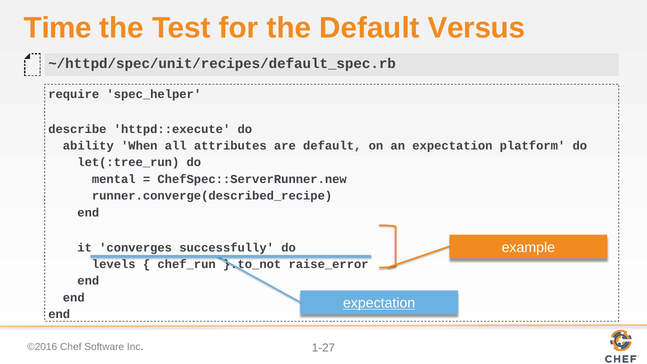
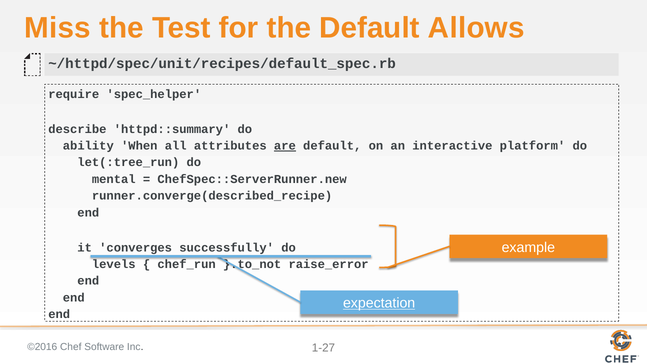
Time: Time -> Miss
Versus: Versus -> Allows
httpd::execute: httpd::execute -> httpd::summary
are underline: none -> present
an expectation: expectation -> interactive
